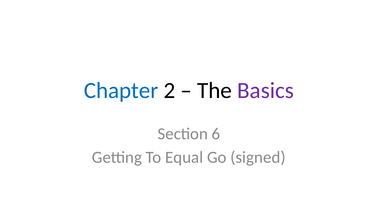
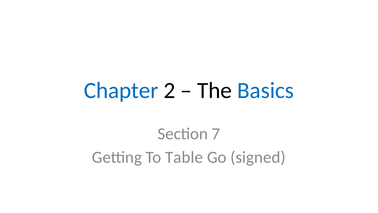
Basics colour: purple -> blue
6: 6 -> 7
Equal: Equal -> Table
